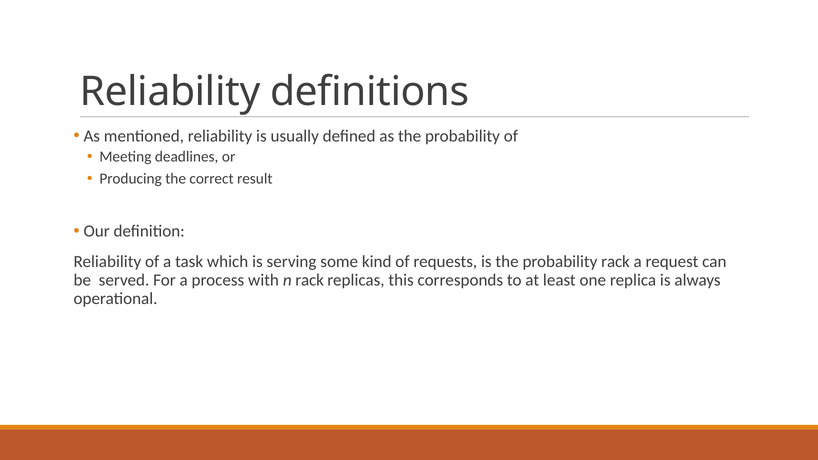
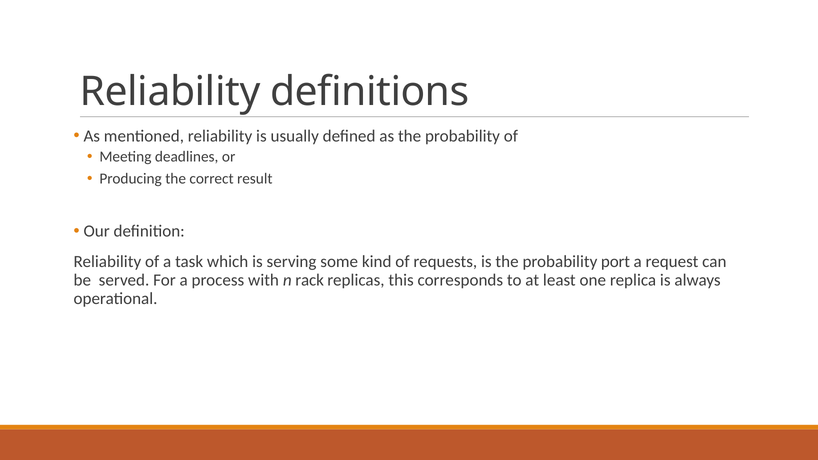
probability rack: rack -> port
